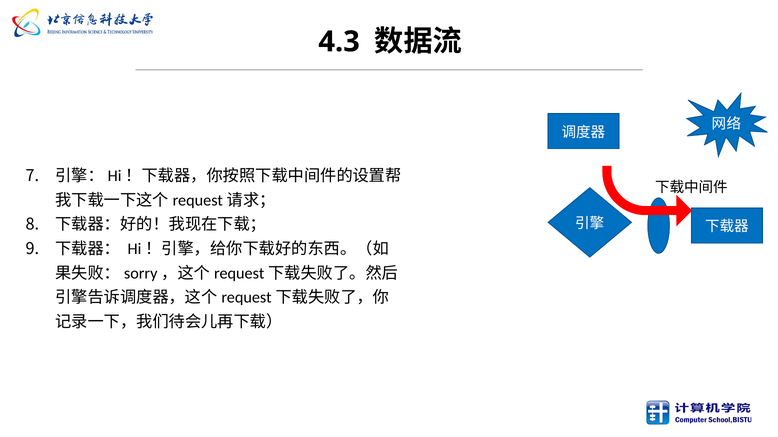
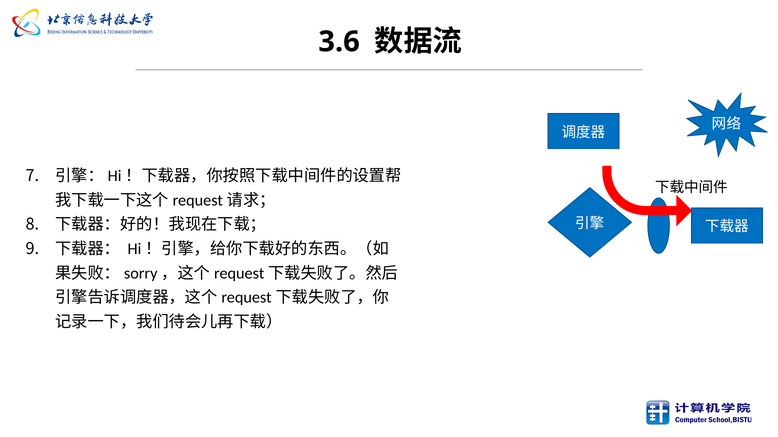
4.3: 4.3 -> 3.6
